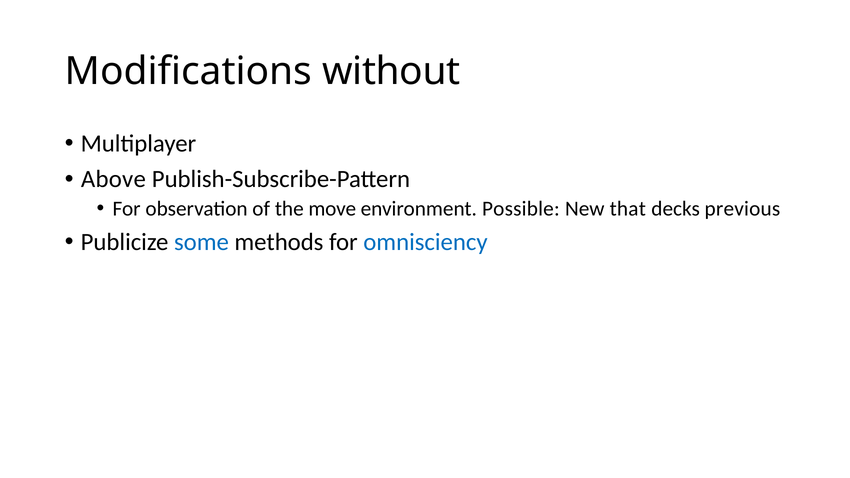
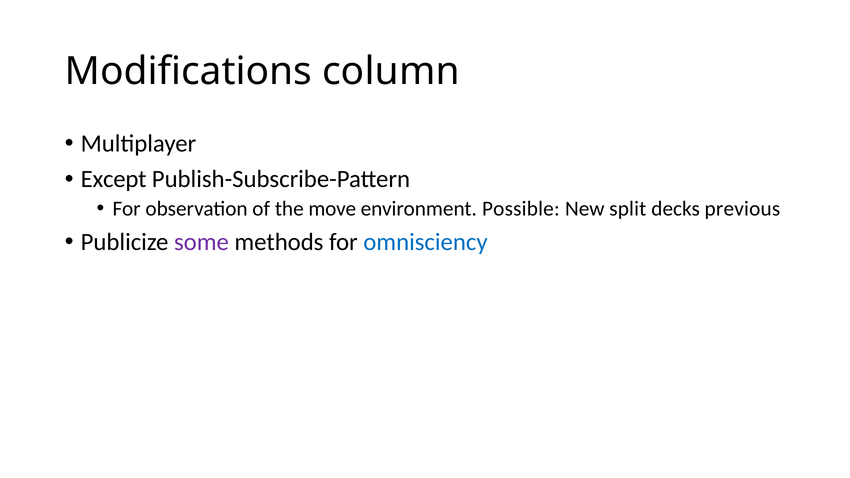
without: without -> column
Above: Above -> Except
that: that -> split
some colour: blue -> purple
